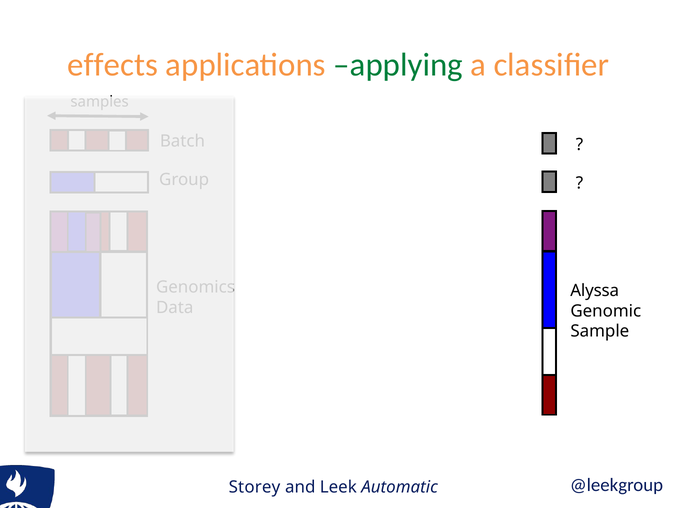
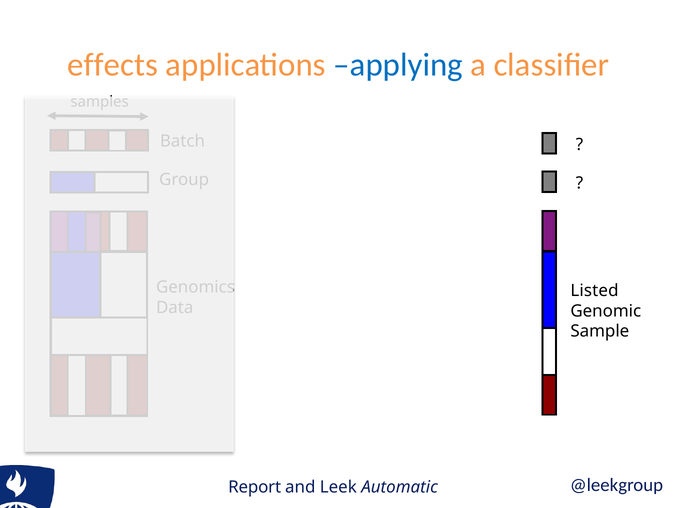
applying colour: green -> blue
Alyssa: Alyssa -> Listed
Storey: Storey -> Report
